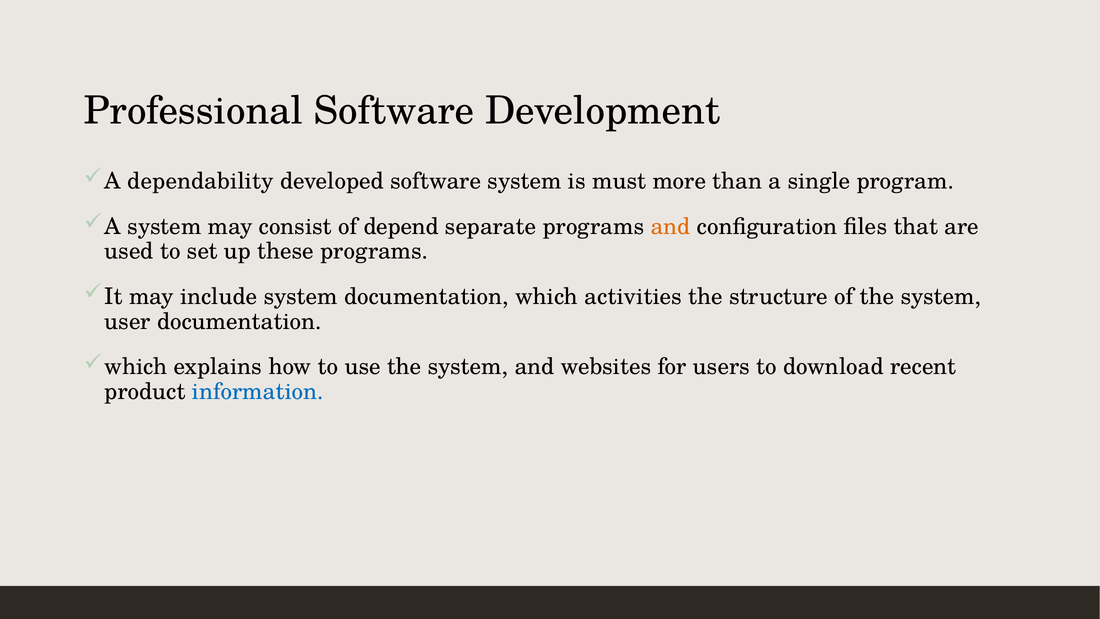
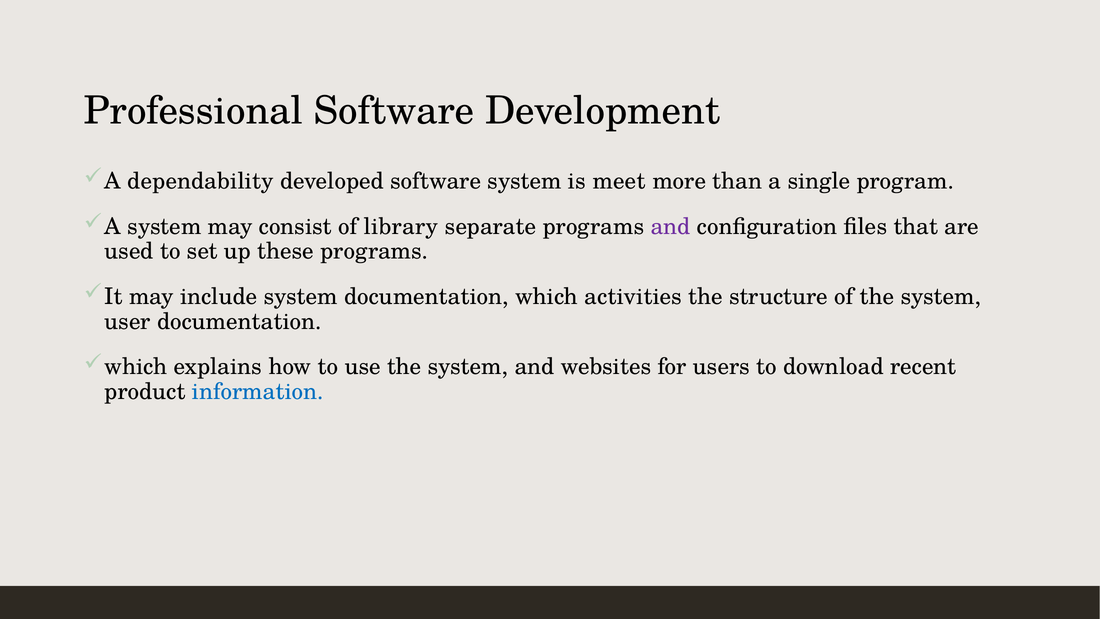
must: must -> meet
depend: depend -> library
and at (670, 226) colour: orange -> purple
